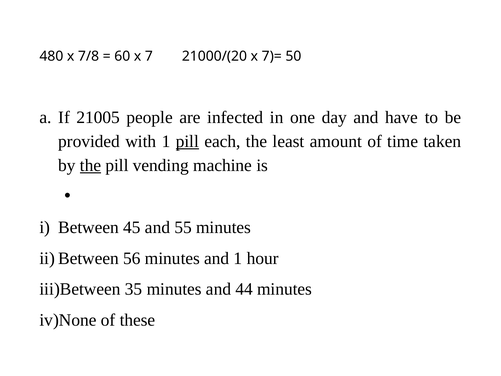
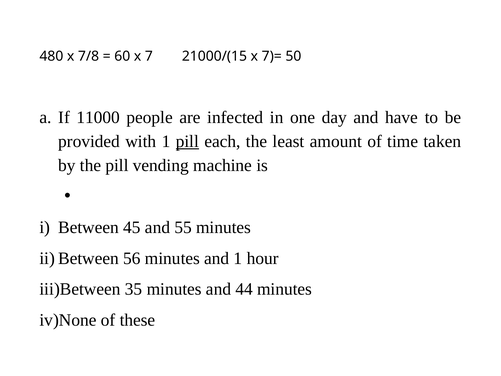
21000/(20: 21000/(20 -> 21000/(15
21005: 21005 -> 11000
the at (91, 165) underline: present -> none
